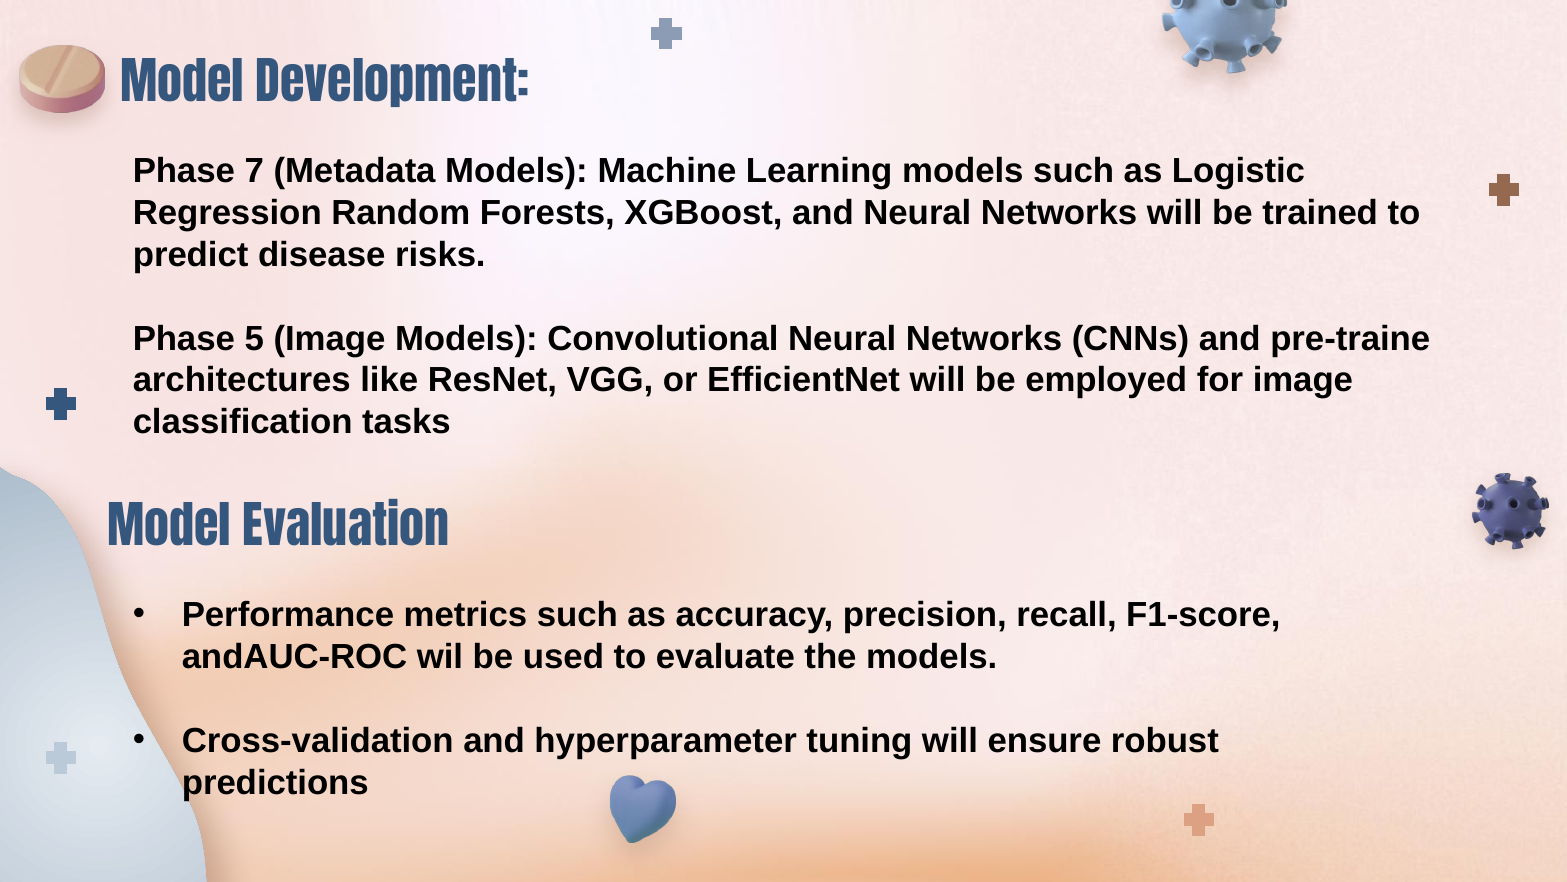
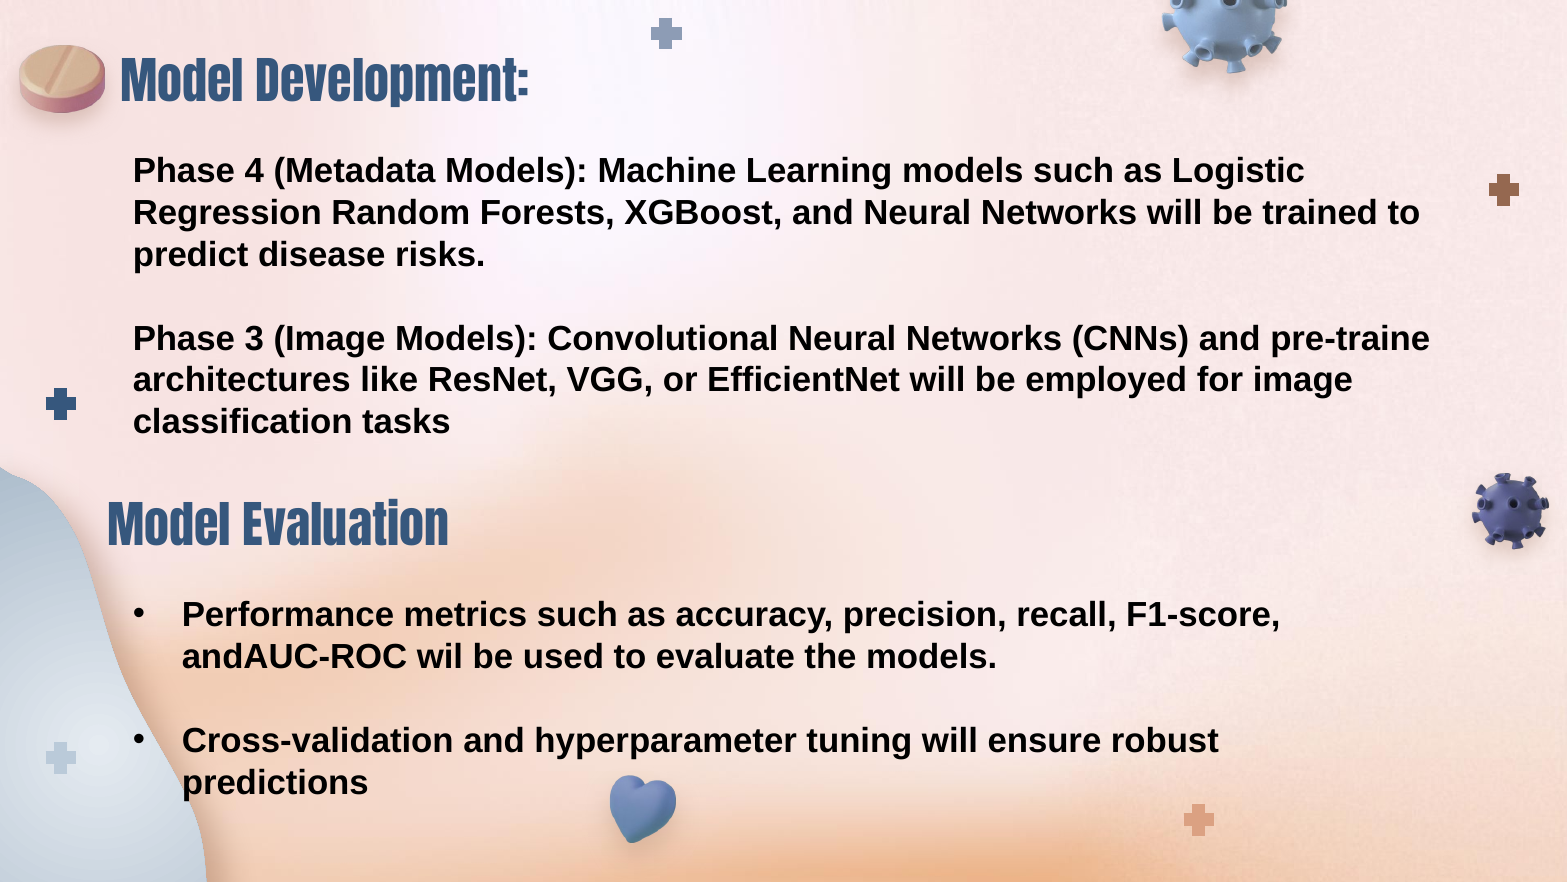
7: 7 -> 4
5: 5 -> 3
